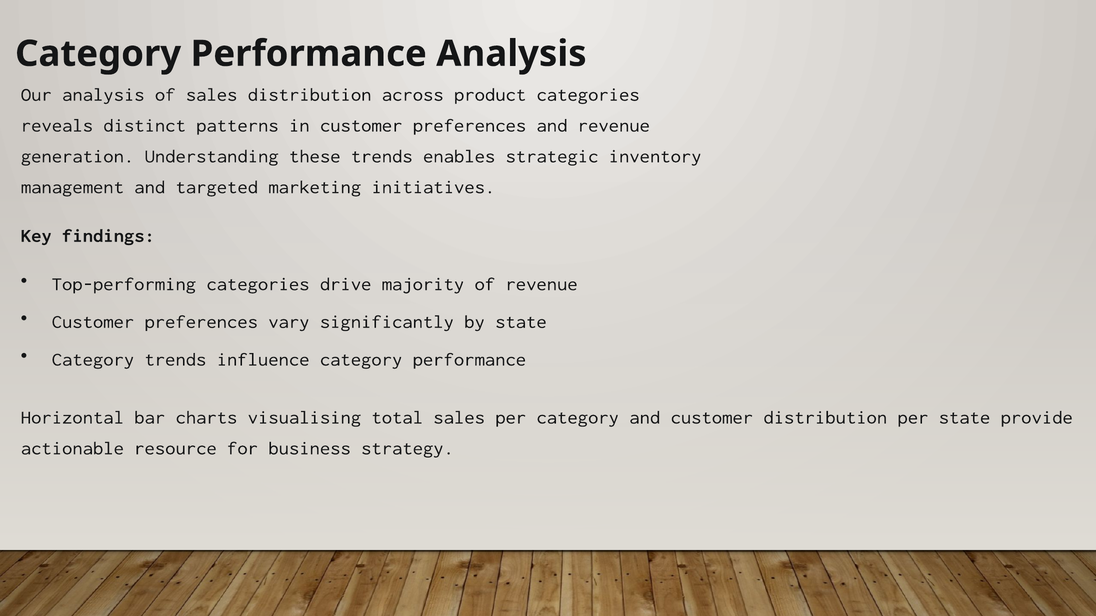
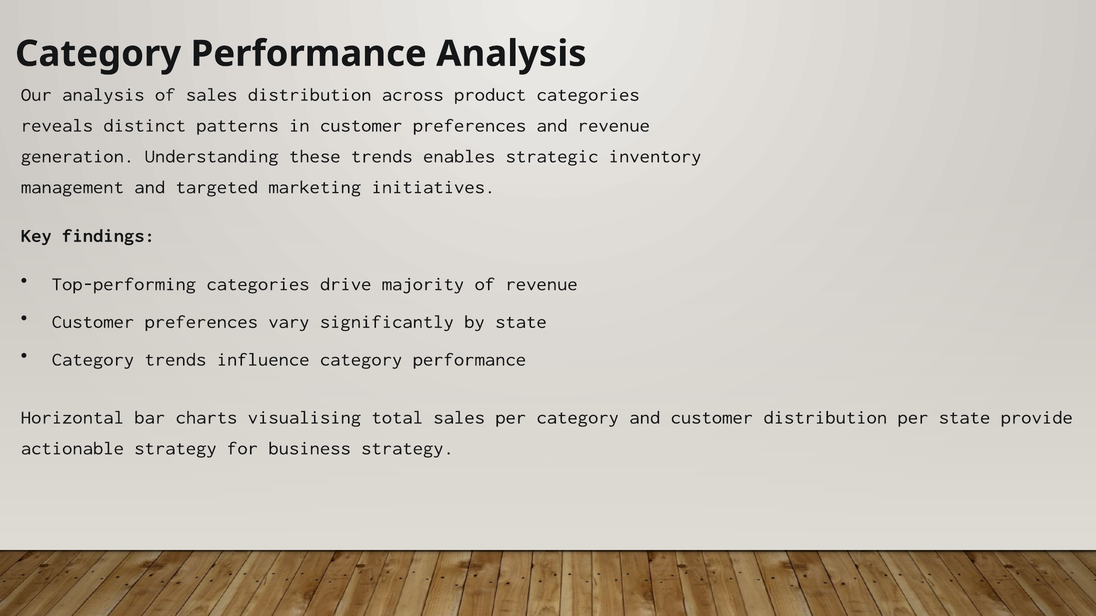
actionable resource: resource -> strategy
